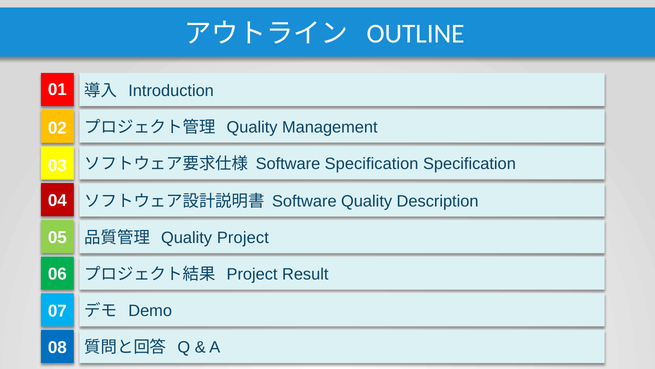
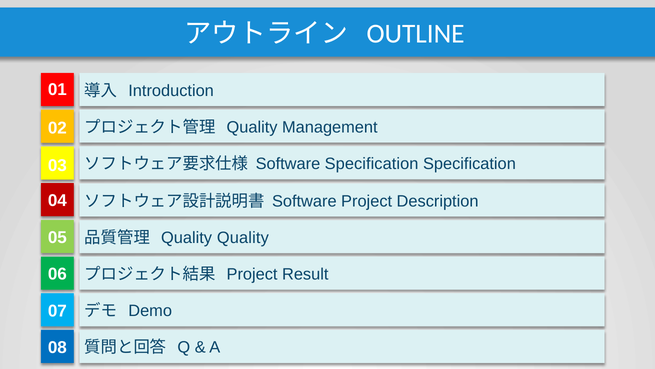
Software Quality: Quality -> Project
Quality Project: Project -> Quality
